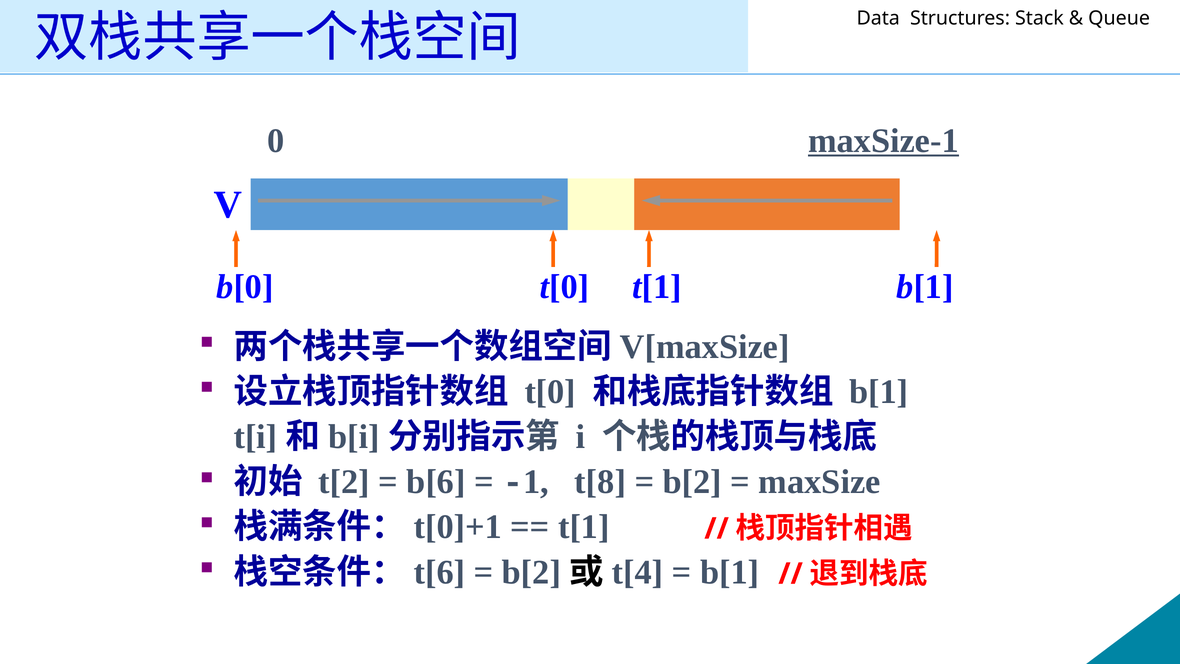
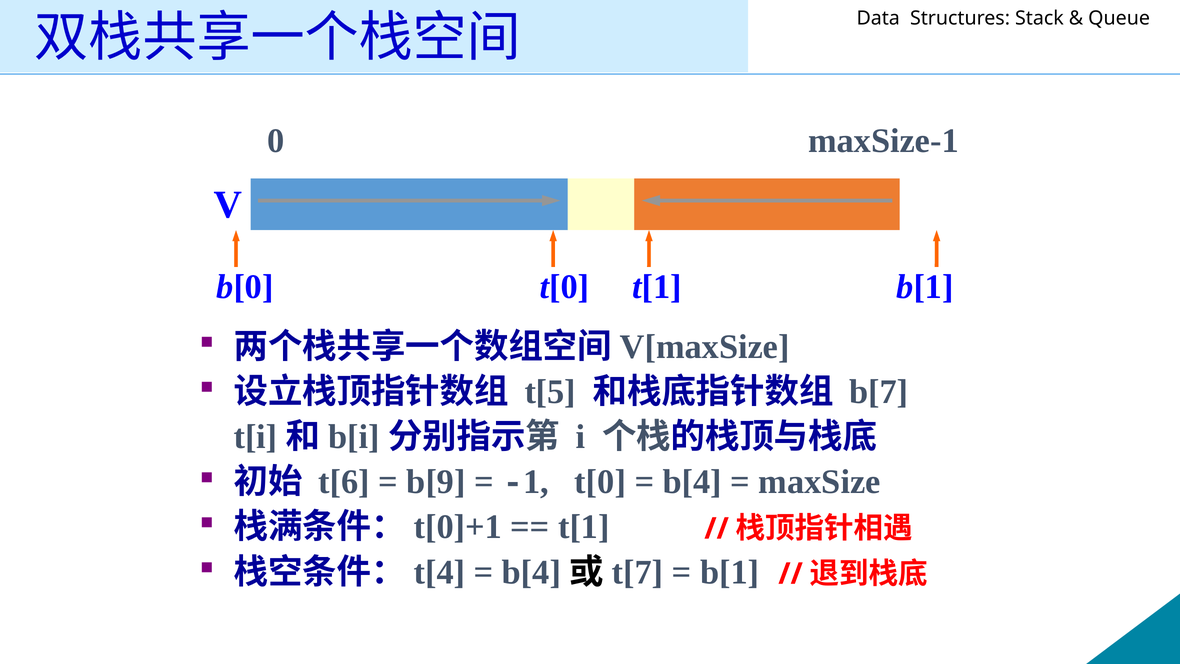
maxSize-1 underline: present -> none
t[0 at (550, 392): t[0 -> t[5
b[1 at (879, 392): b[1 -> b[7
t[2: t[2 -> t[6
b[6: b[6 -> b[9
t[8 at (600, 482): t[8 -> t[0
b[2 at (692, 482): b[2 -> b[4
t[6: t[6 -> t[4
b[2 at (531, 572): b[2 -> b[4
t[4: t[4 -> t[7
